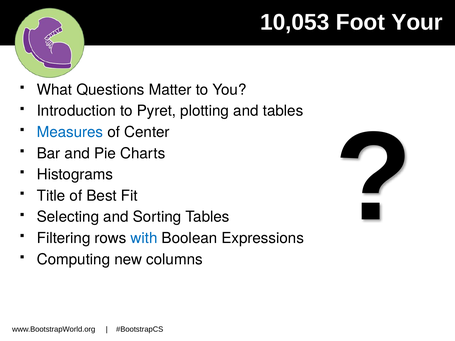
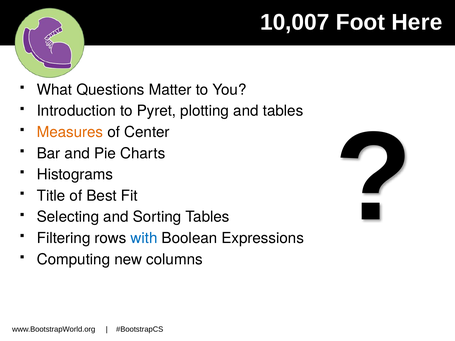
10,053: 10,053 -> 10,007
Your: Your -> Here
Measures colour: blue -> orange
